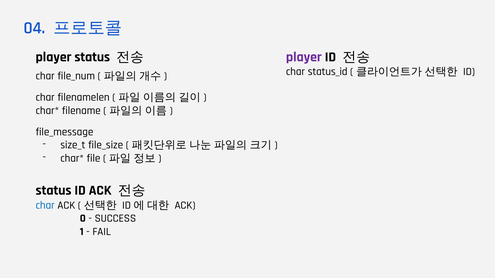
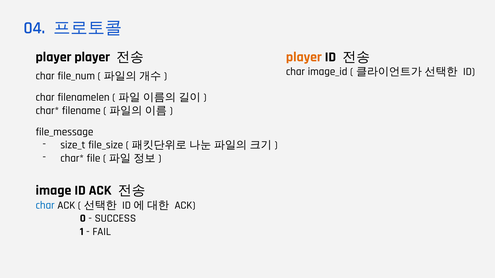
player status: status -> player
player at (304, 57) colour: purple -> orange
status_id: status_id -> image_id
status at (54, 191): status -> image
